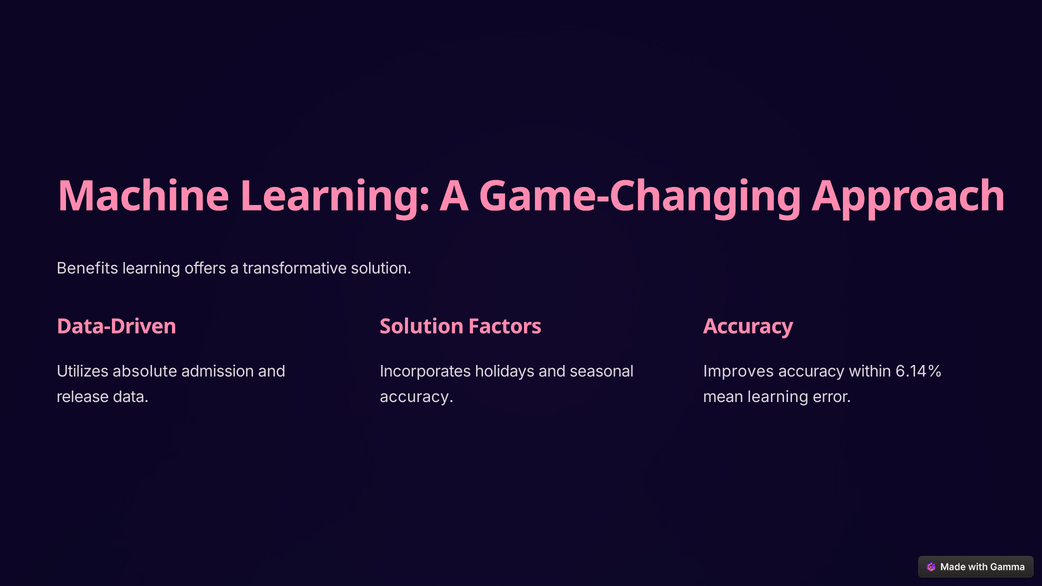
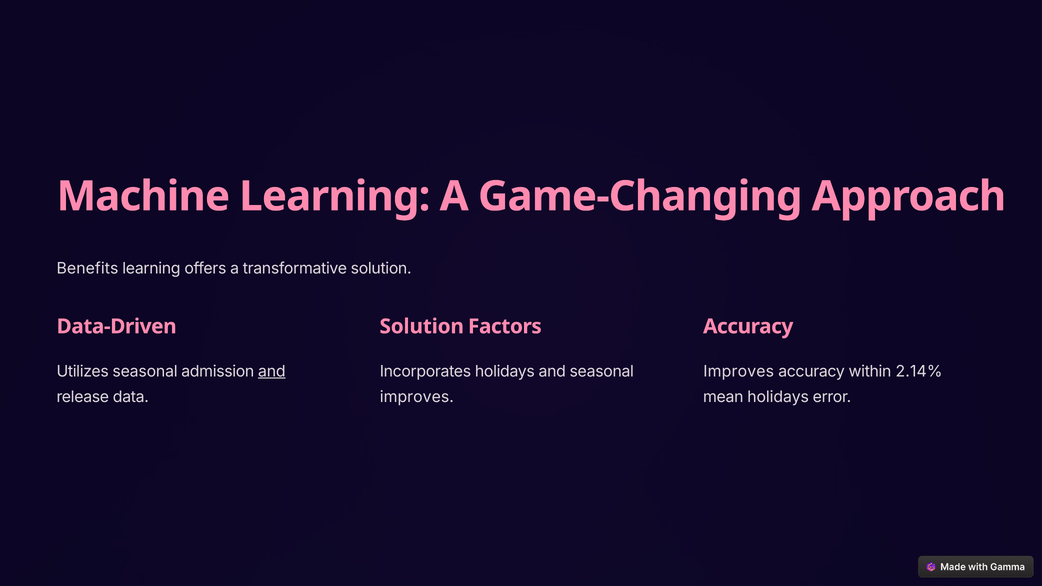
Utilizes absolute: absolute -> seasonal
and at (272, 371) underline: none -> present
6.14%: 6.14% -> 2.14%
accuracy at (417, 397): accuracy -> improves
mean learning: learning -> holidays
